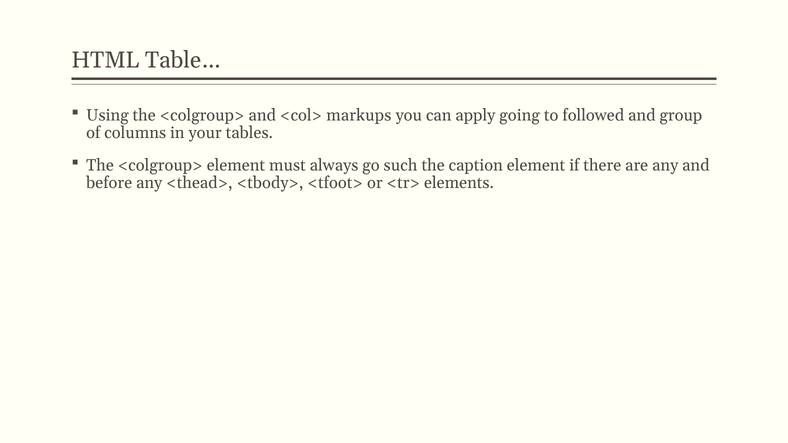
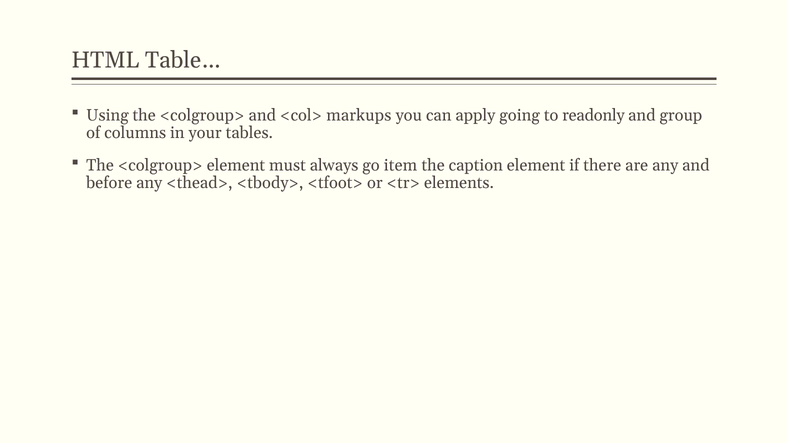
followed: followed -> readonly
such: such -> item
